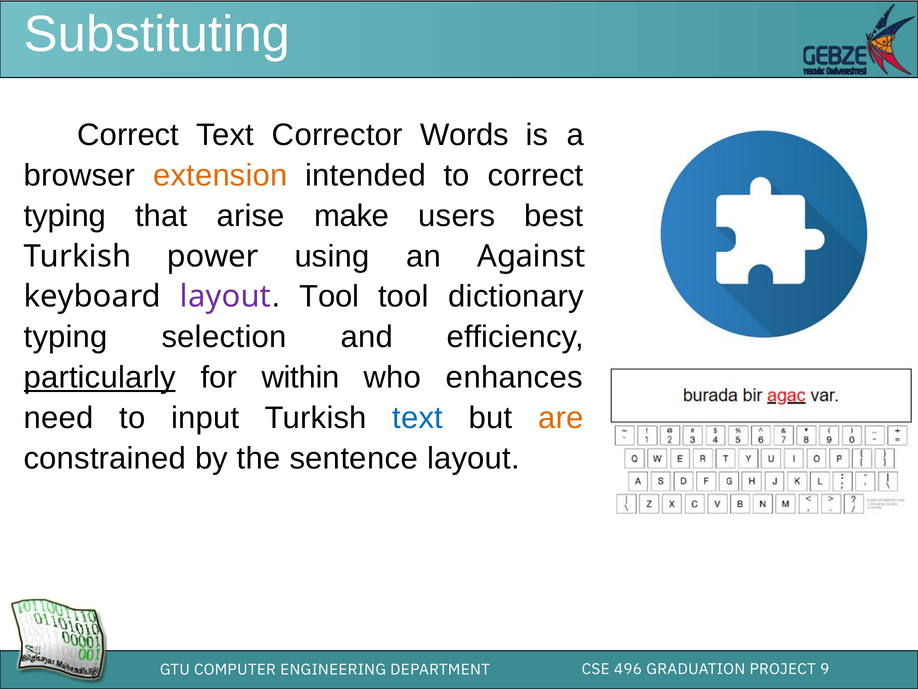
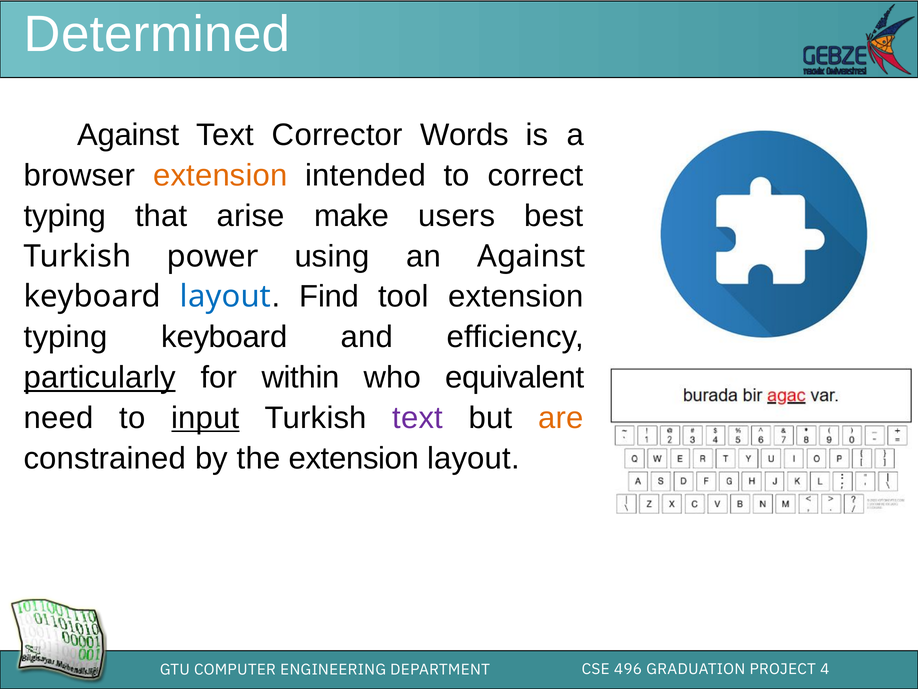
Substituting: Substituting -> Determined
Correct at (128, 135): Correct -> Against
layout at (226, 296) colour: purple -> blue
Tool at (329, 296): Tool -> Find
tool dictionary: dictionary -> extension
typing selection: selection -> keyboard
enhances: enhances -> equivalent
input underline: none -> present
text at (418, 418) colour: blue -> purple
the sentence: sentence -> extension
9: 9 -> 4
